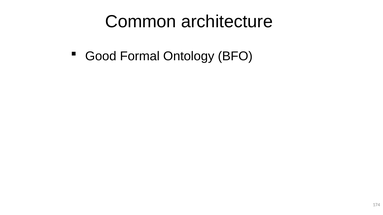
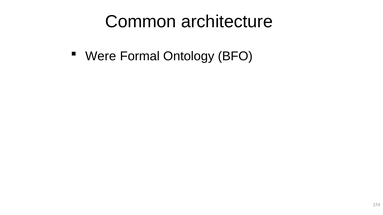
Good: Good -> Were
